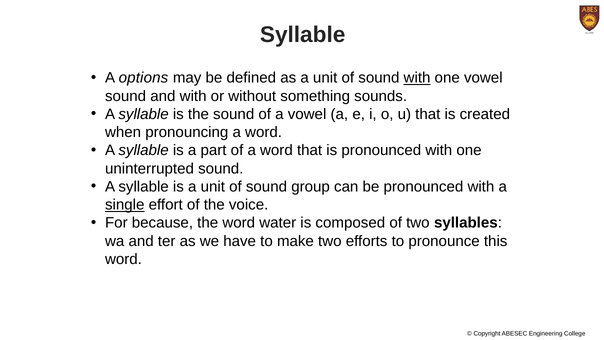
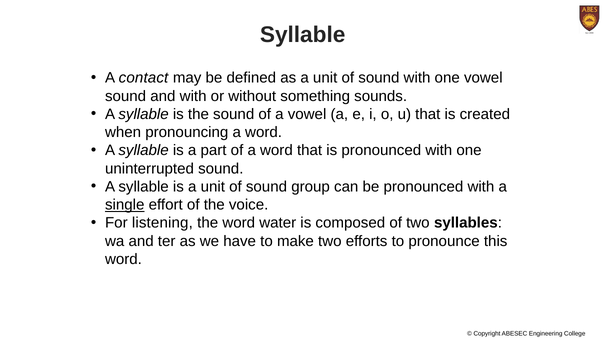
options: options -> contact
with at (417, 78) underline: present -> none
because: because -> listening
